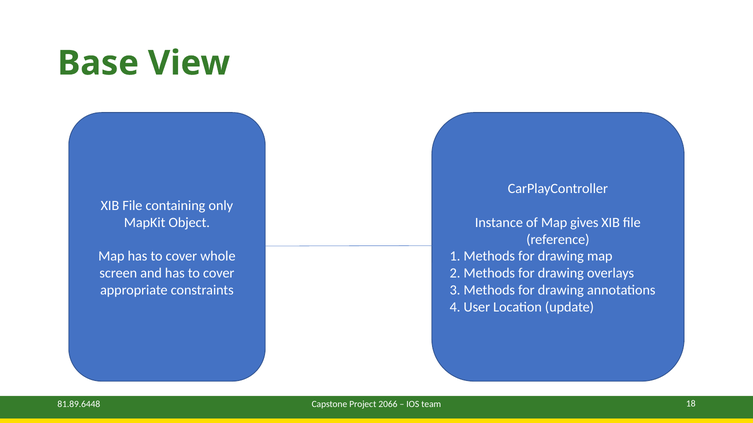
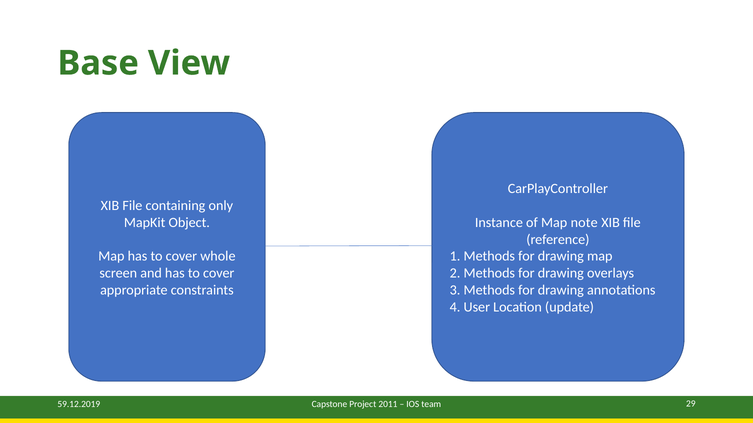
gives: gives -> note
81.89.6448: 81.89.6448 -> 59.12.2019
2066: 2066 -> 2011
18: 18 -> 29
